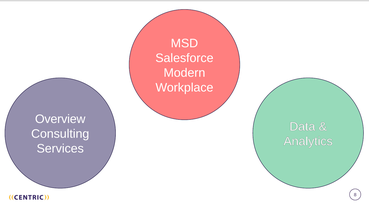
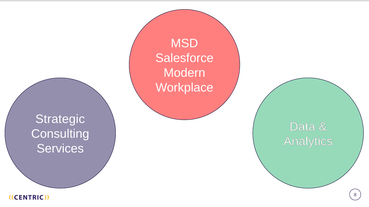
Overview: Overview -> Strategic
